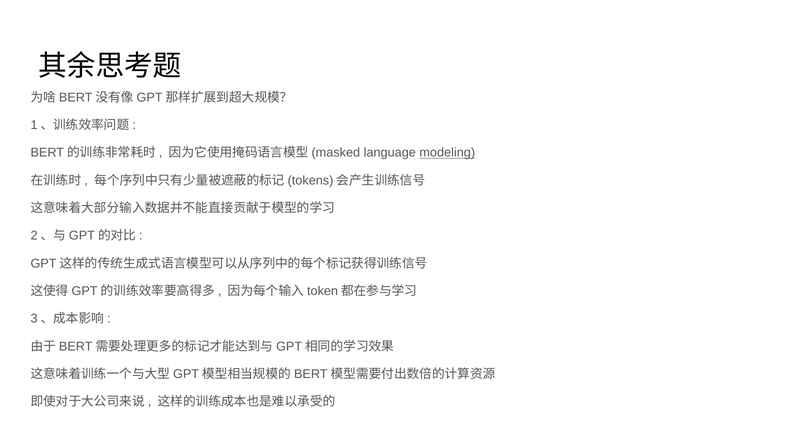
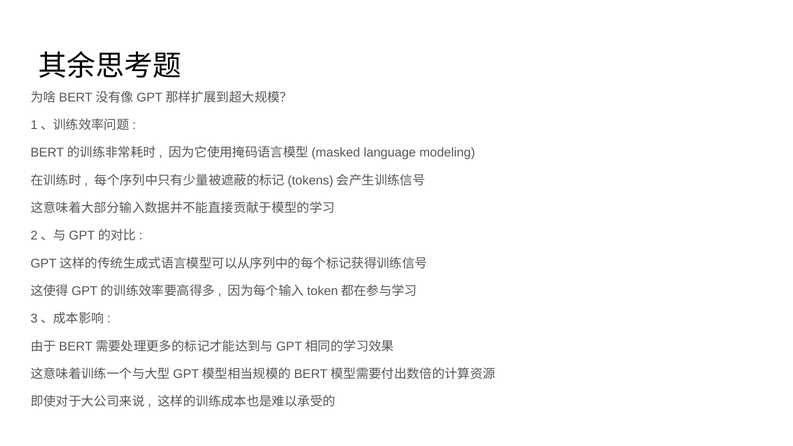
modeling underline: present -> none
